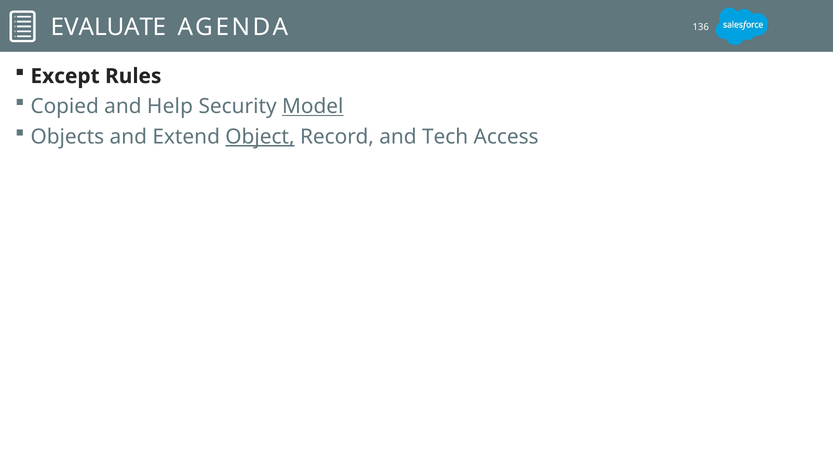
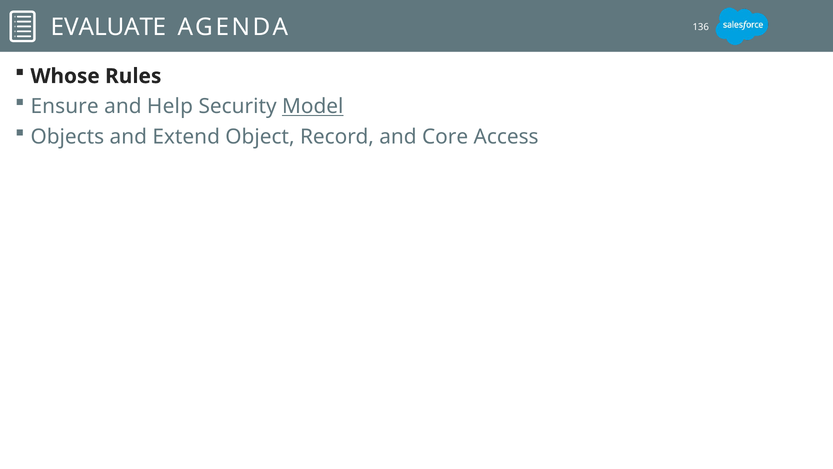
Except: Except -> Whose
Copied: Copied -> Ensure
Object underline: present -> none
Tech: Tech -> Core
